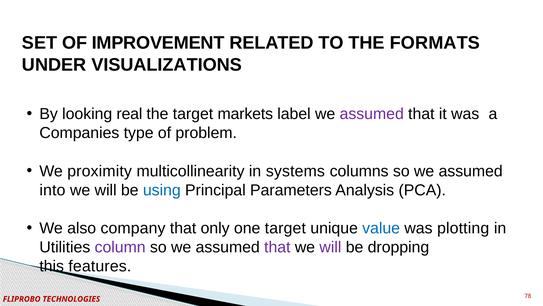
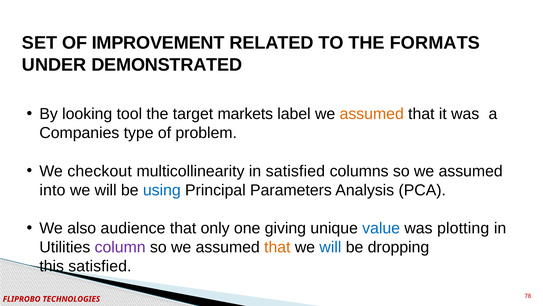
VISUALIZATIONS: VISUALIZATIONS -> DEMONSTRATED
real: real -> tool
assumed at (372, 114) colour: purple -> orange
proximity: proximity -> checkout
in systems: systems -> satisfied
company: company -> audience
one target: target -> giving
that at (277, 247) colour: purple -> orange
will at (330, 247) colour: purple -> blue
this features: features -> satisfied
